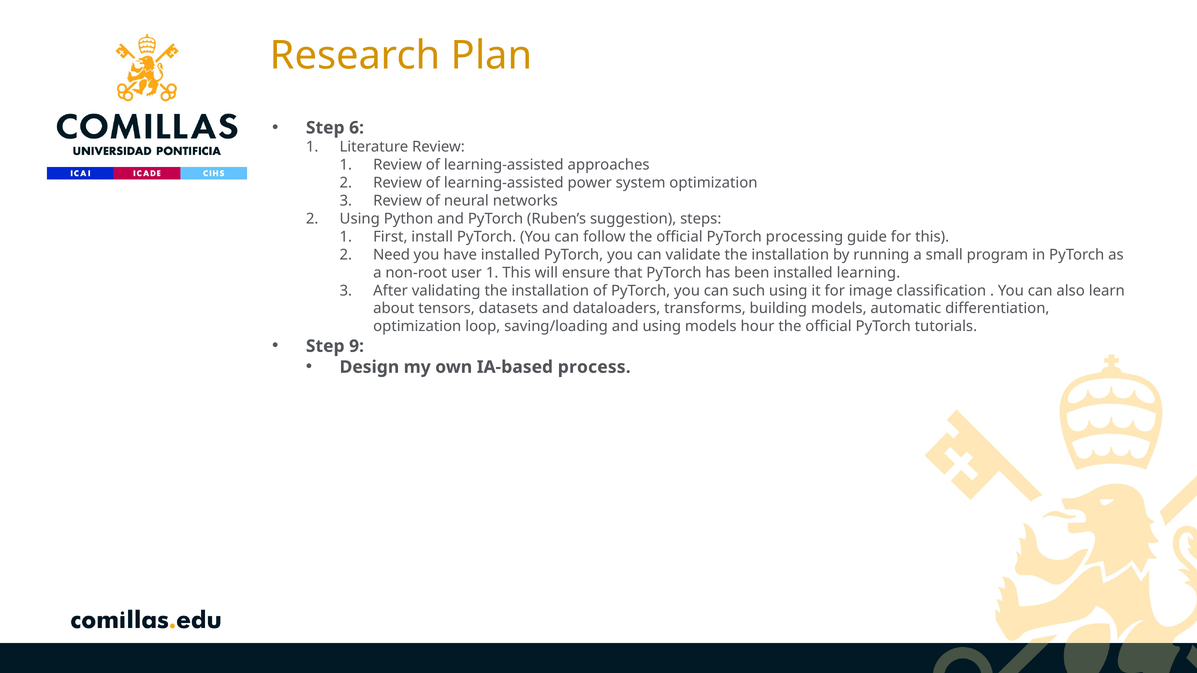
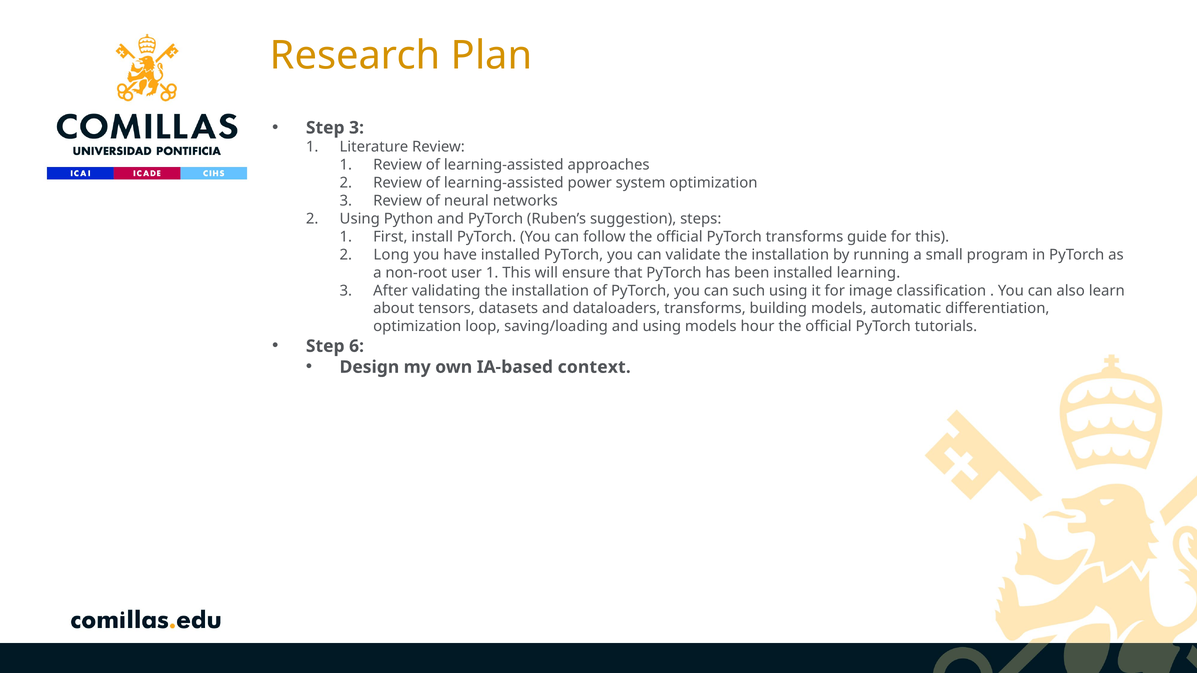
Step 6: 6 -> 3
PyTorch processing: processing -> transforms
Need: Need -> Long
9: 9 -> 6
process: process -> context
